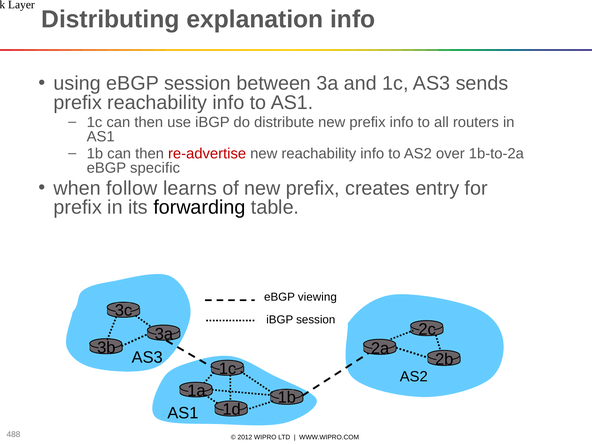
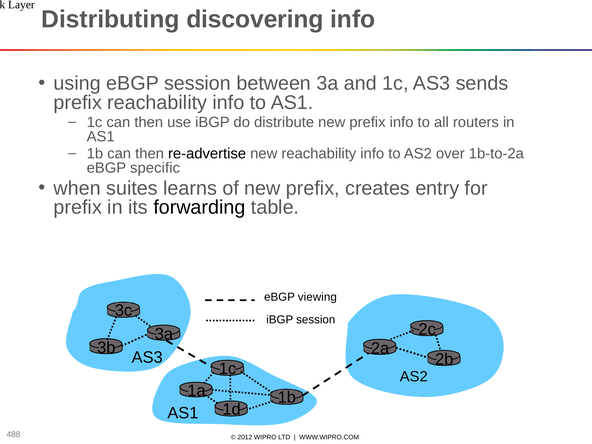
explanation: explanation -> discovering
re-advertise colour: red -> black
follow: follow -> suites
